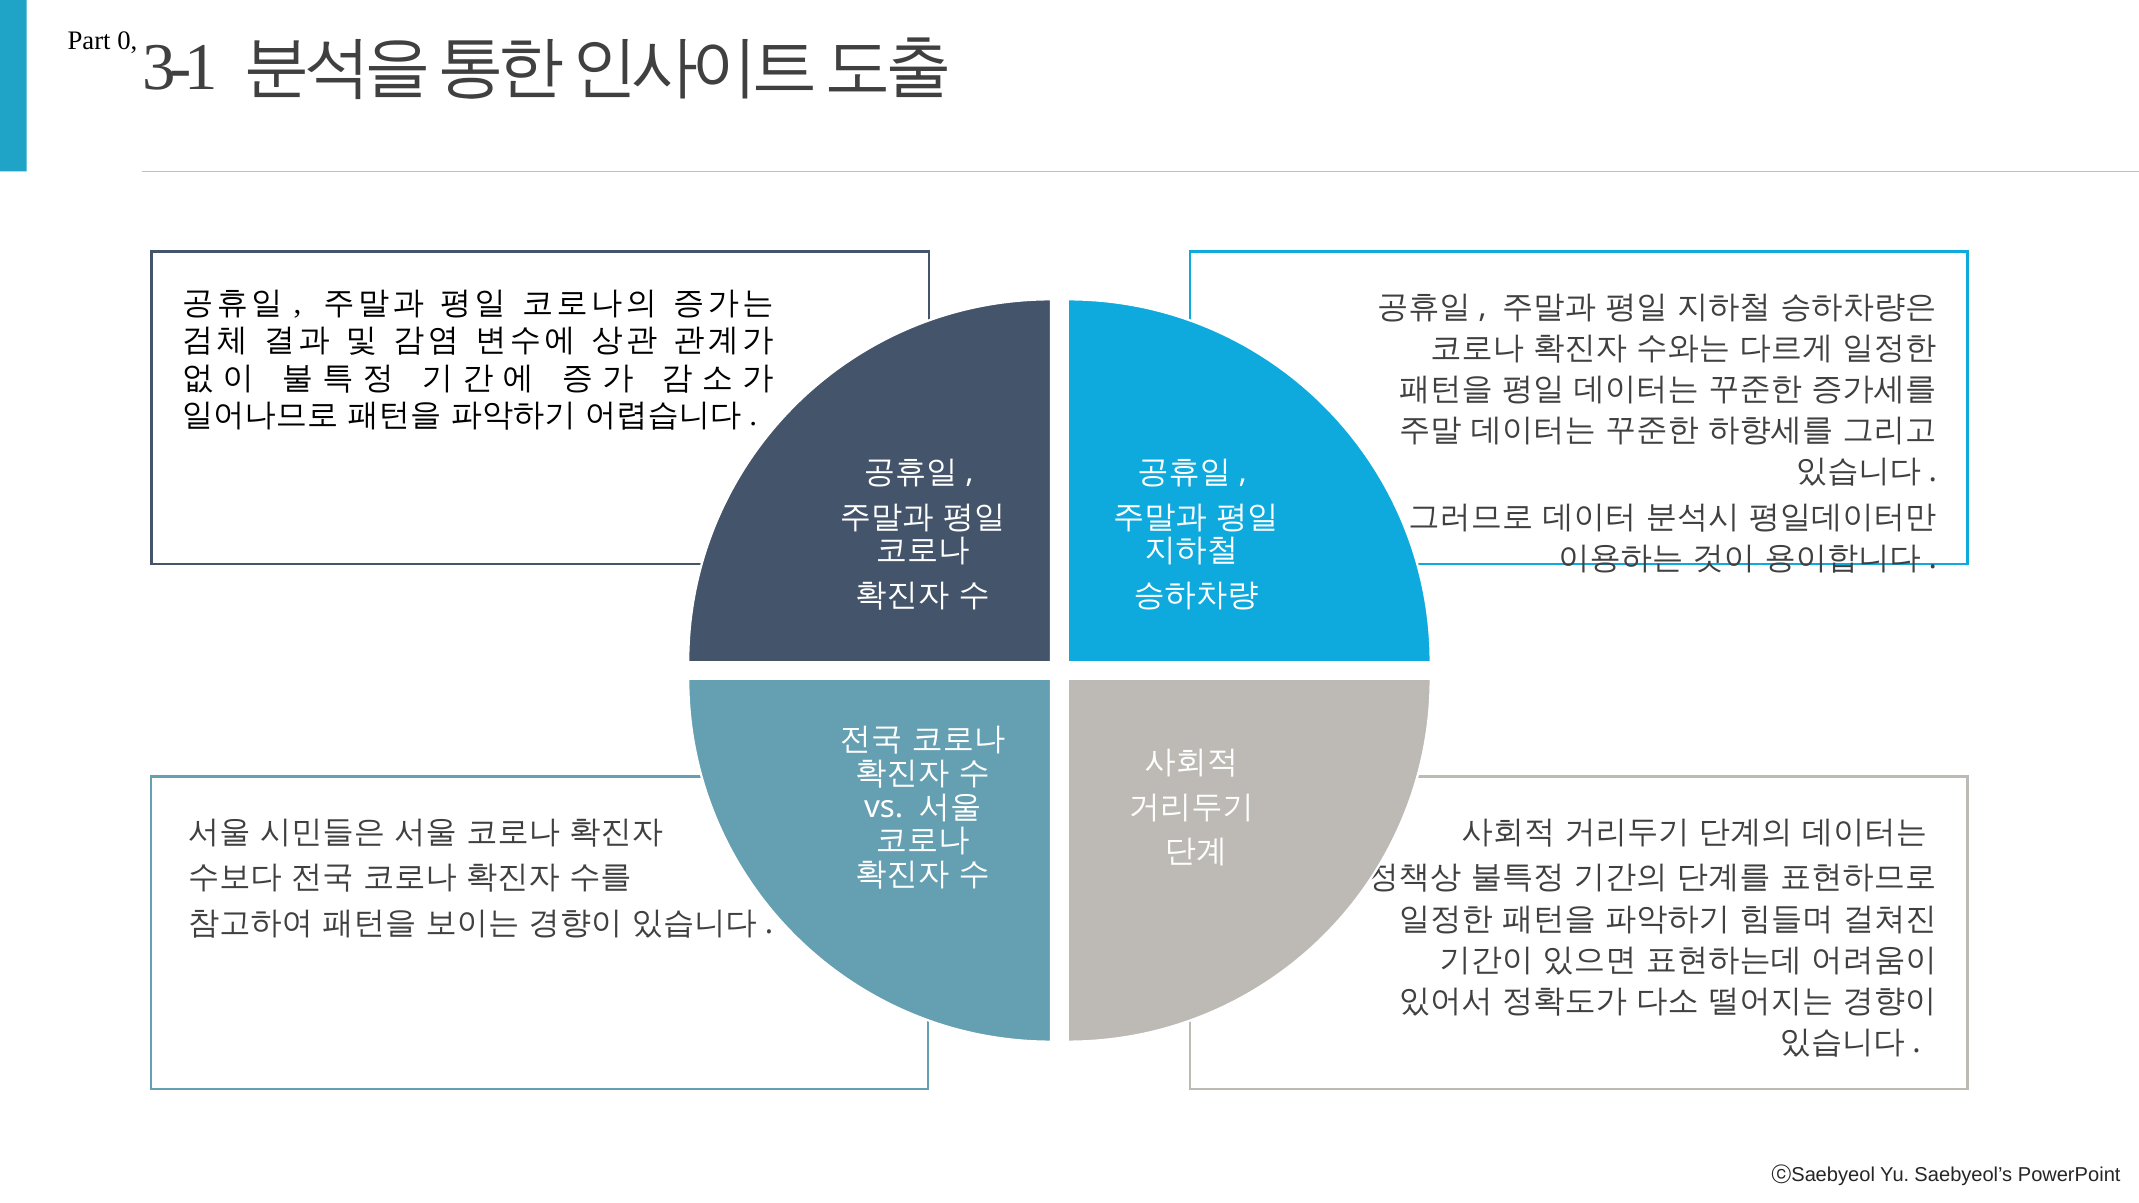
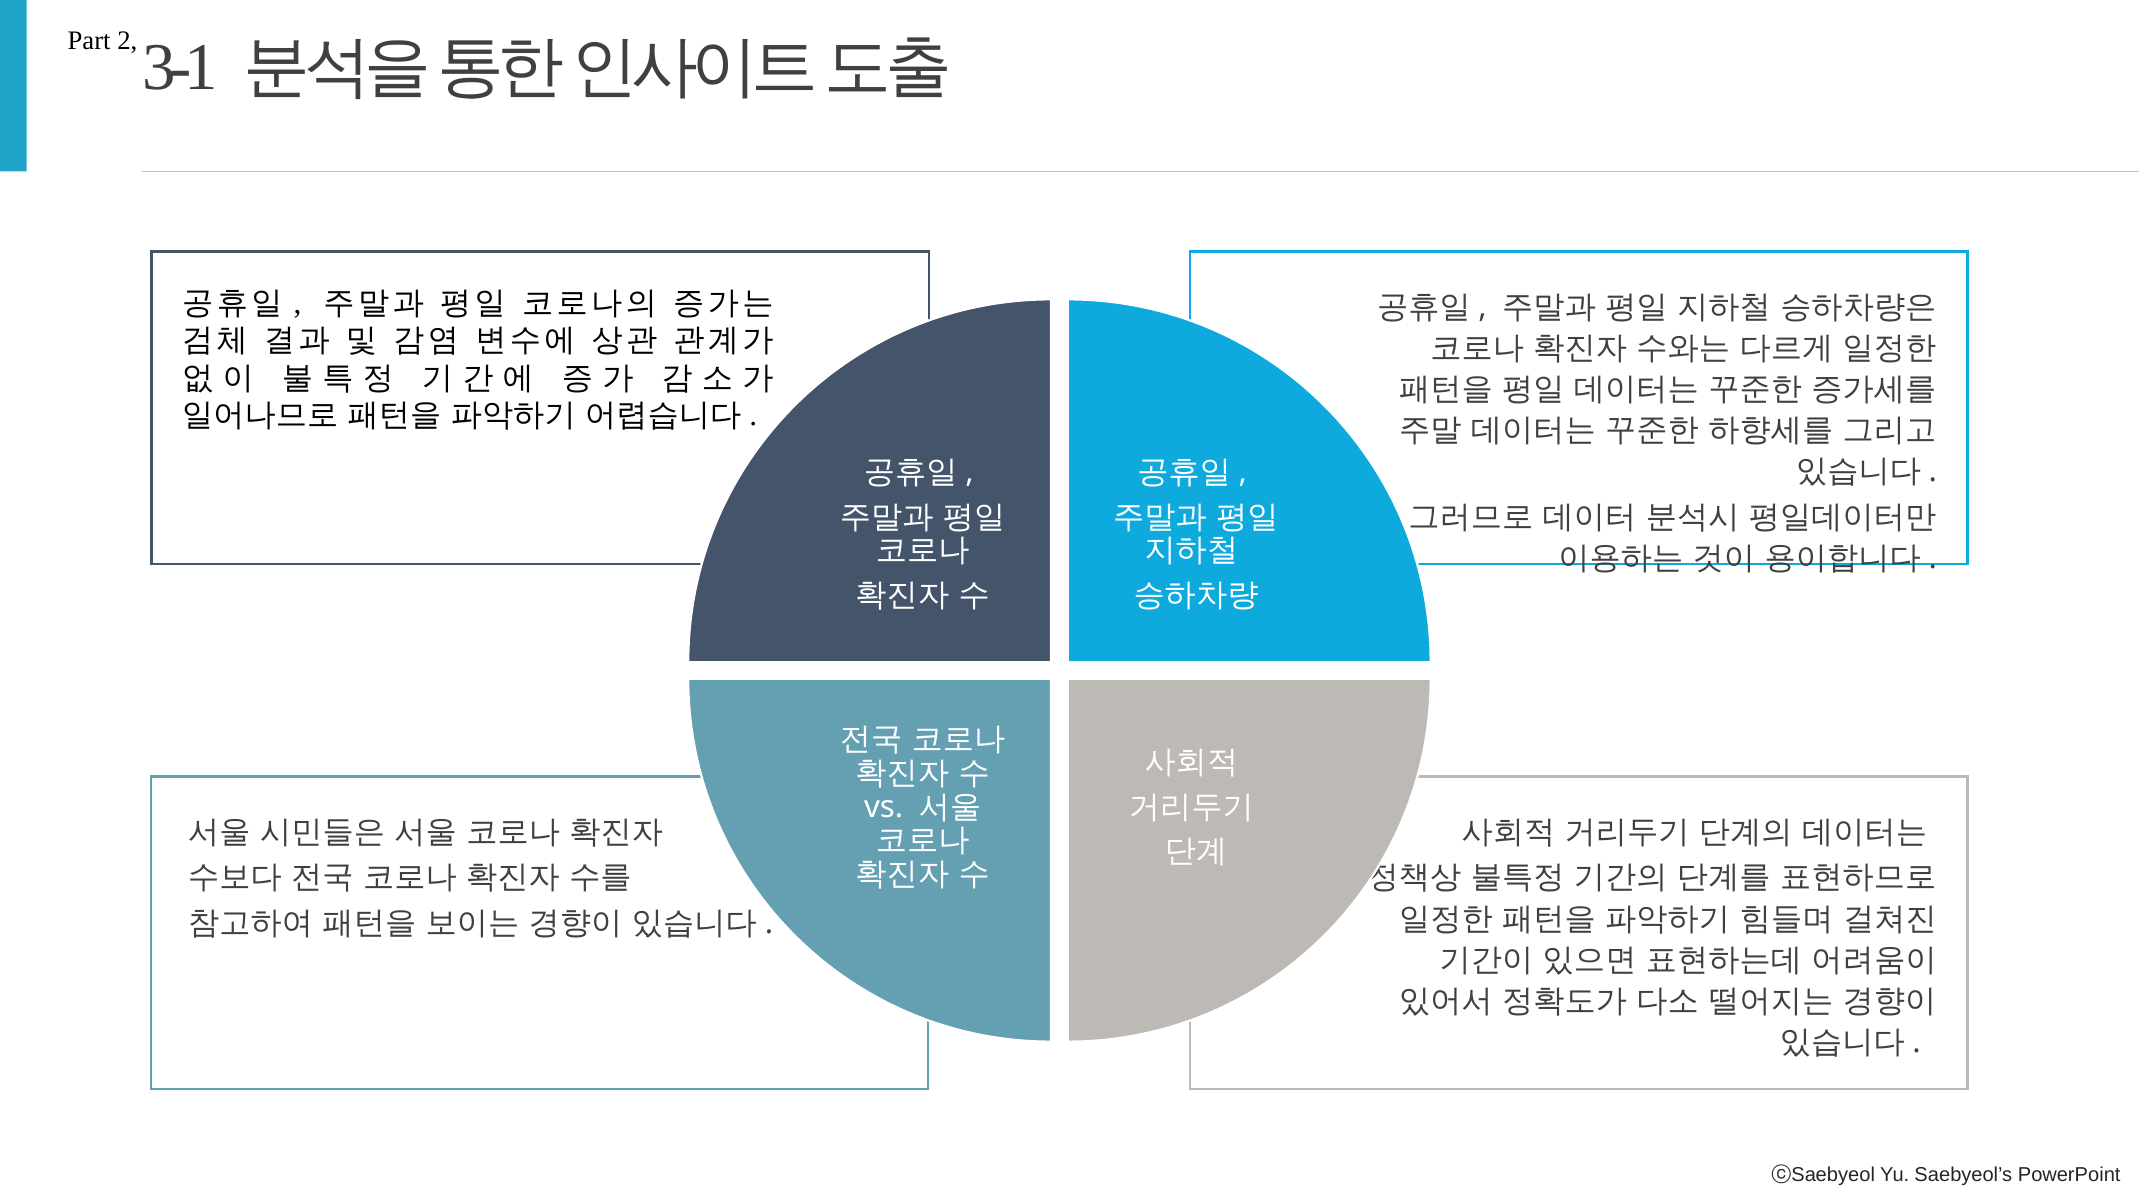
0: 0 -> 2
